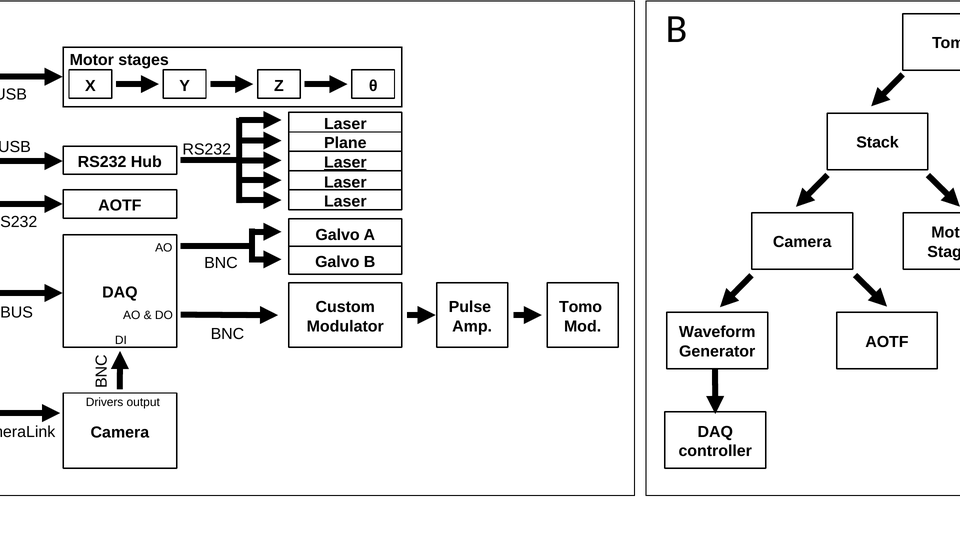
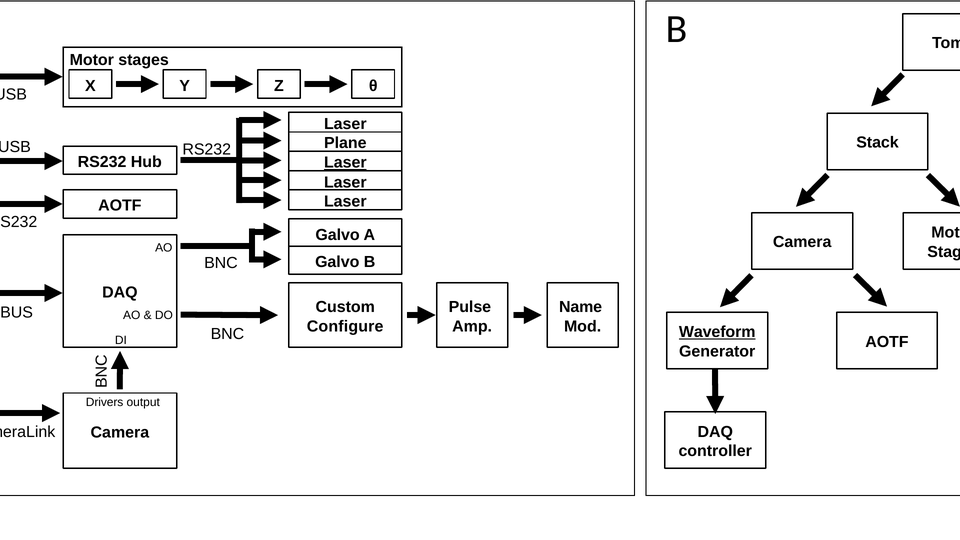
Tomo at (581, 307): Tomo -> Name
Modulator: Modulator -> Configure
Waveform underline: none -> present
